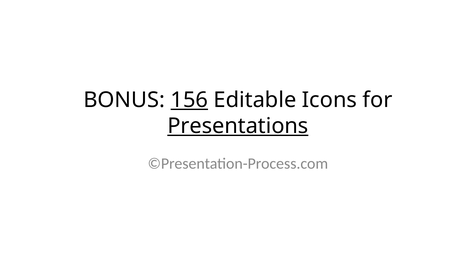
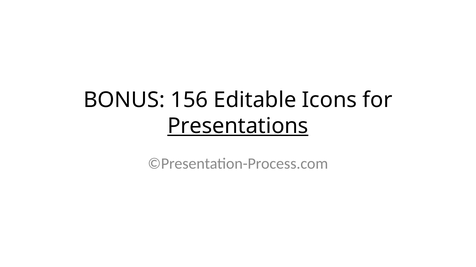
156 underline: present -> none
